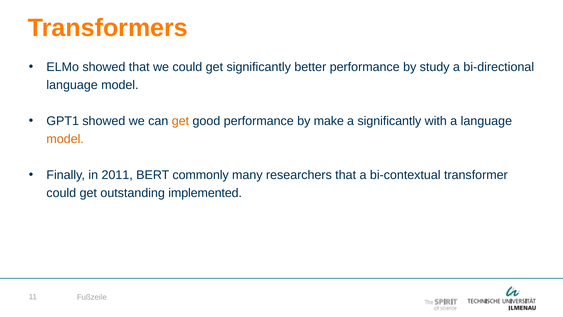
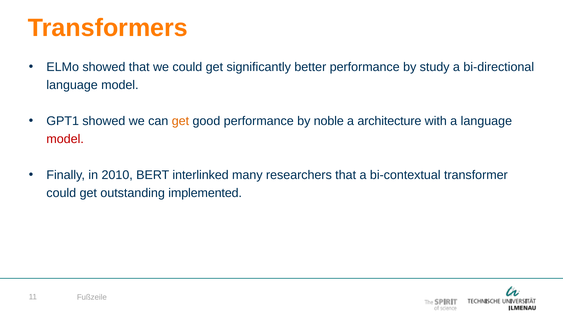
make: make -> noble
a significantly: significantly -> architecture
model at (65, 139) colour: orange -> red
2011: 2011 -> 2010
commonly: commonly -> interlinked
